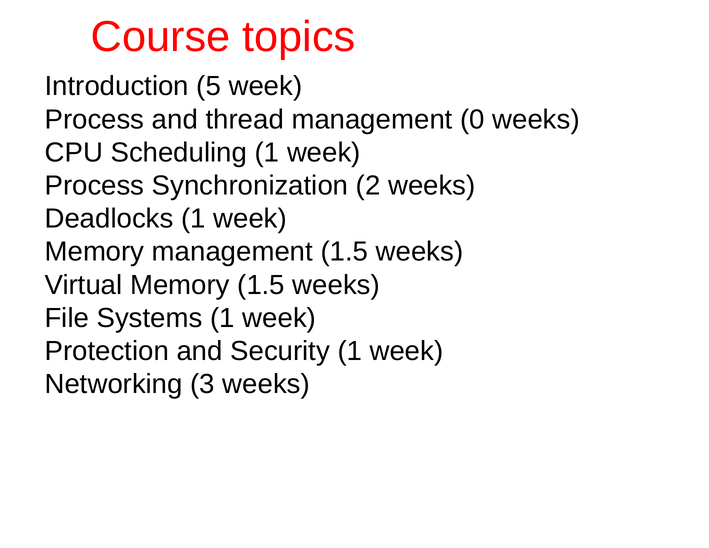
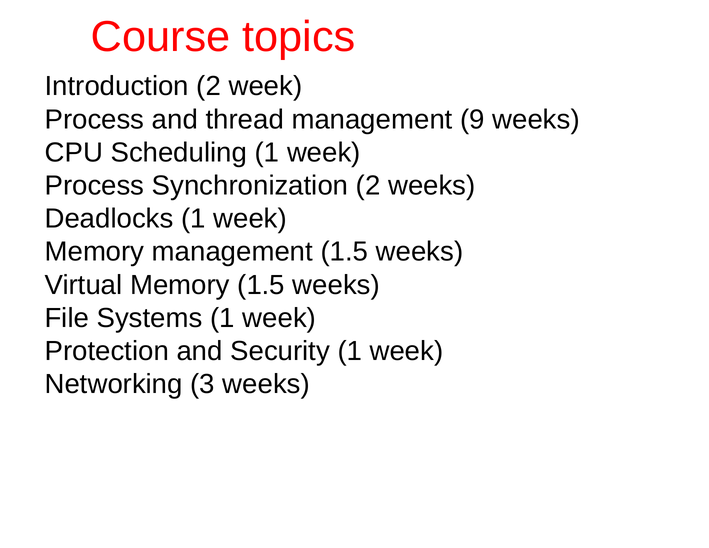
Introduction 5: 5 -> 2
0: 0 -> 9
